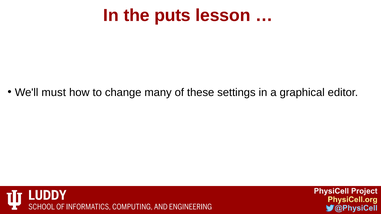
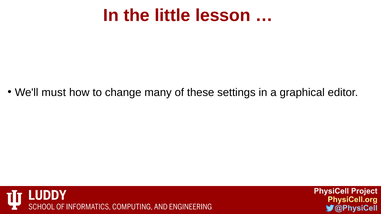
puts: puts -> little
